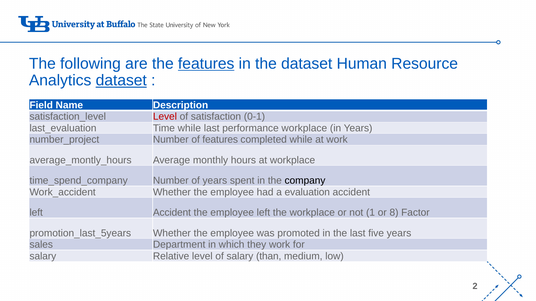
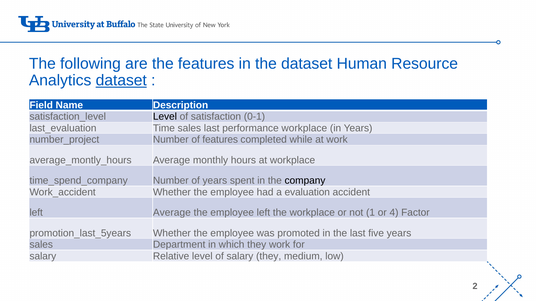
features at (206, 64) underline: present -> none
Level at (165, 117) colour: red -> black
Time while: while -> sales
left Accident: Accident -> Average
8: 8 -> 4
salary than: than -> they
